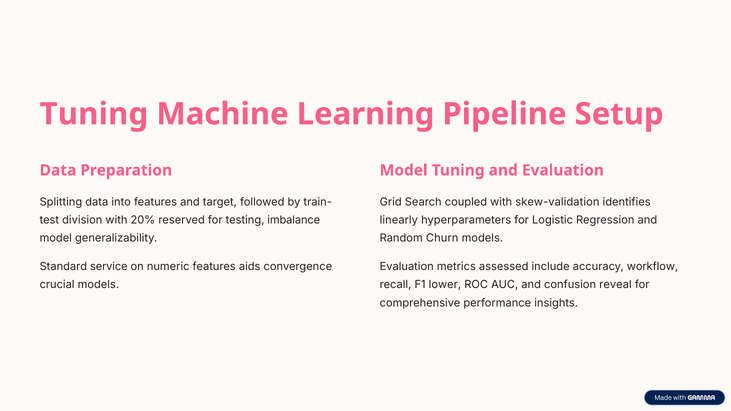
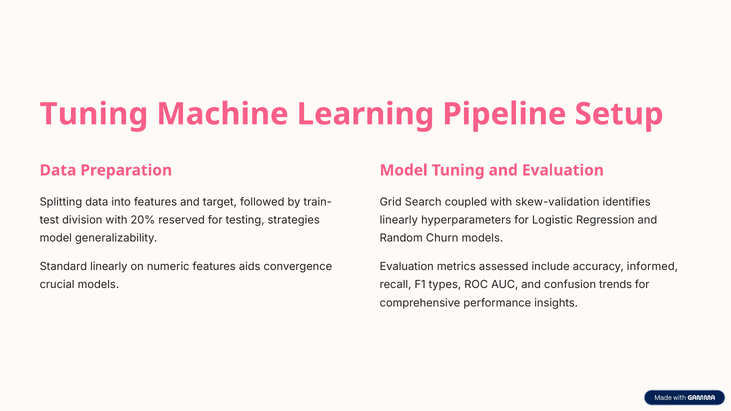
imbalance: imbalance -> strategies
Standard service: service -> linearly
workflow: workflow -> informed
lower: lower -> types
reveal: reveal -> trends
